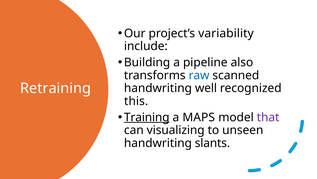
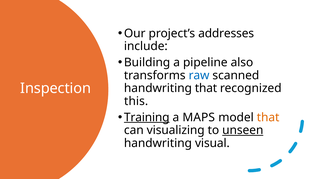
variability: variability -> addresses
Retraining: Retraining -> Inspection
handwriting well: well -> that
that at (268, 117) colour: purple -> orange
unseen underline: none -> present
slants: slants -> visual
